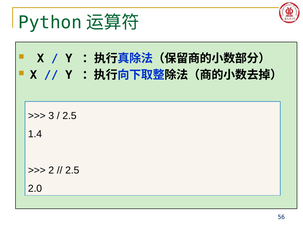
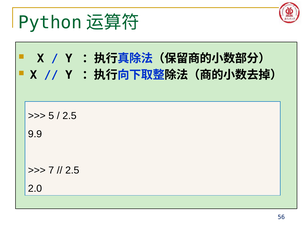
3: 3 -> 5
1.4: 1.4 -> 9.9
2: 2 -> 7
